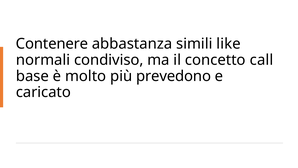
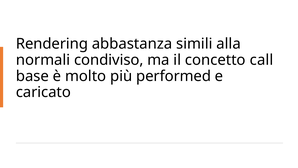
Contenere: Contenere -> Rendering
like: like -> alla
prevedono: prevedono -> performed
